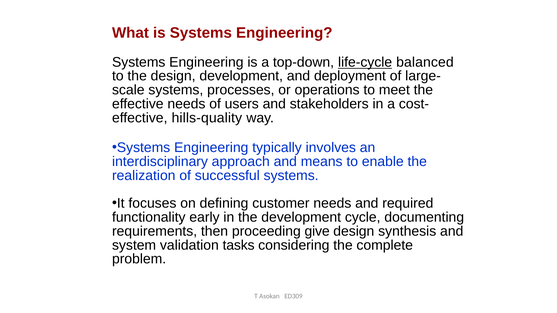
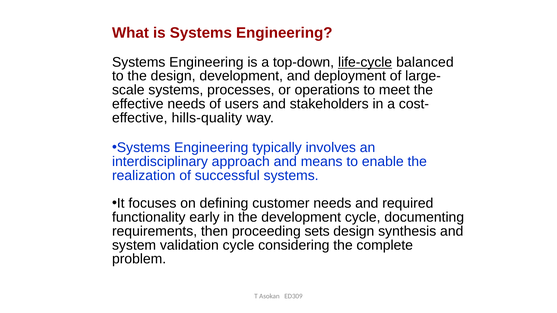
give: give -> sets
validation tasks: tasks -> cycle
